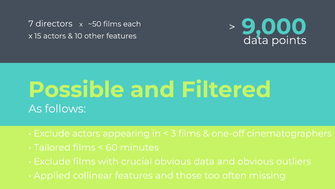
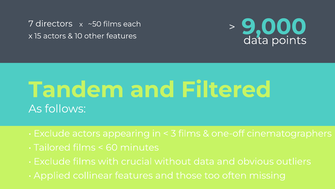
Possible: Possible -> Tandem
crucial obvious: obvious -> without
